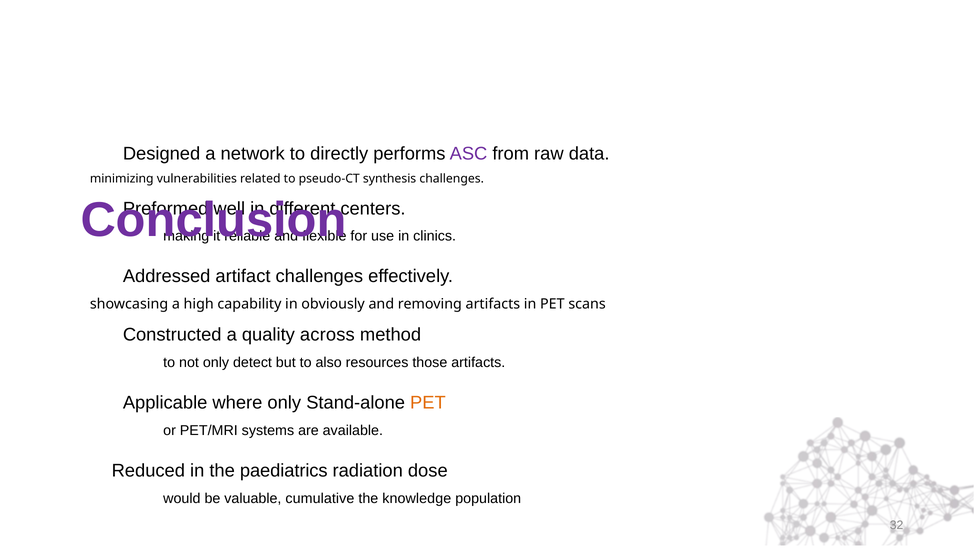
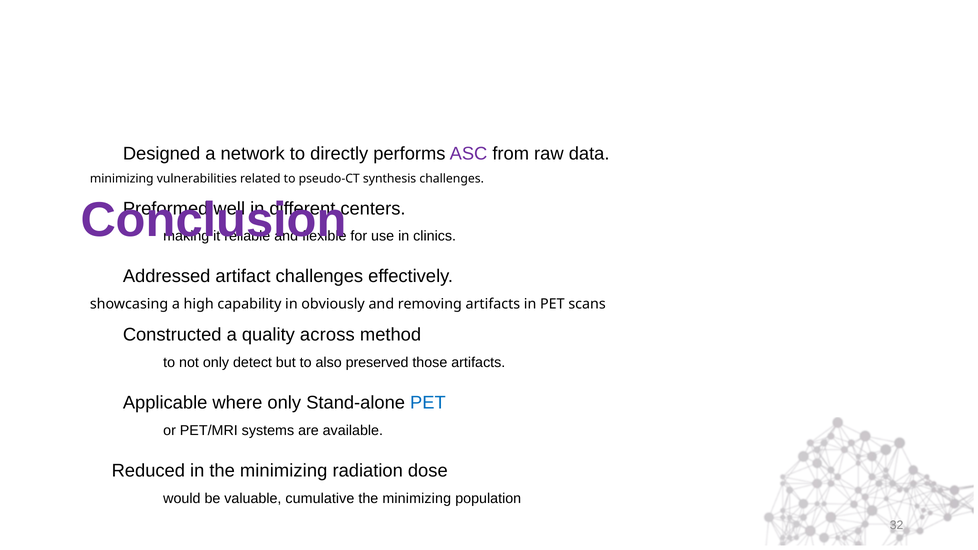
resources: resources -> preserved
PET at (428, 403) colour: orange -> blue
in the paediatrics: paediatrics -> minimizing
knowledge at (417, 498): knowledge -> minimizing
